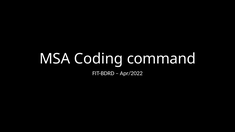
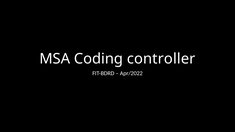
command: command -> controller
